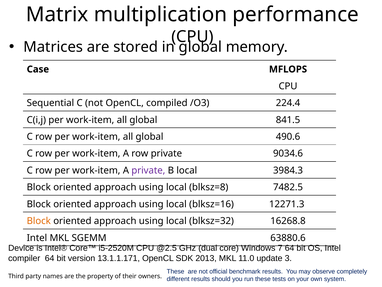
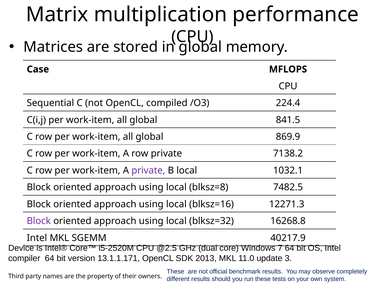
490.6: 490.6 -> 869.9
9034.6: 9034.6 -> 7138.2
3984.3: 3984.3 -> 1032.1
Block at (39, 221) colour: orange -> purple
63880.6: 63880.6 -> 40217.9
